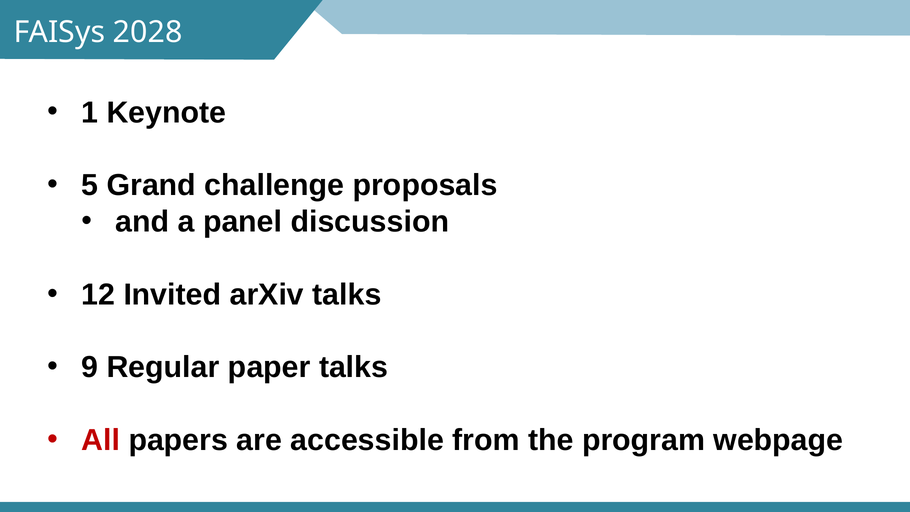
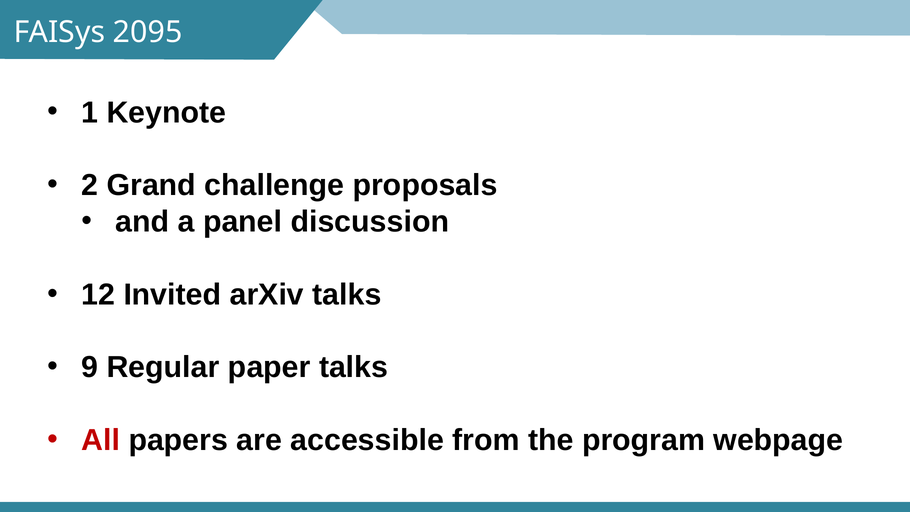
2028: 2028 -> 2095
5: 5 -> 2
